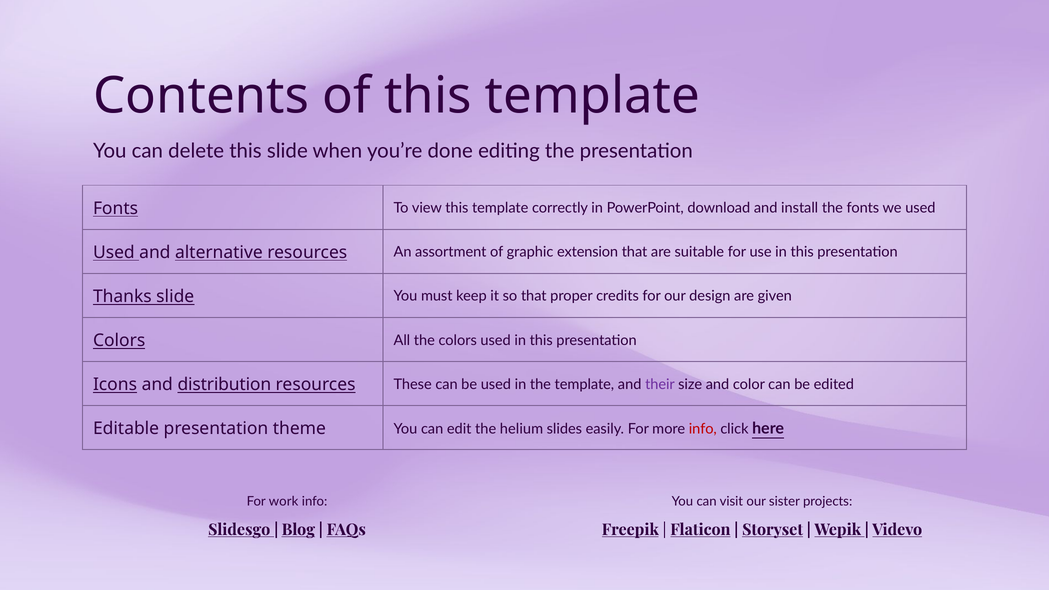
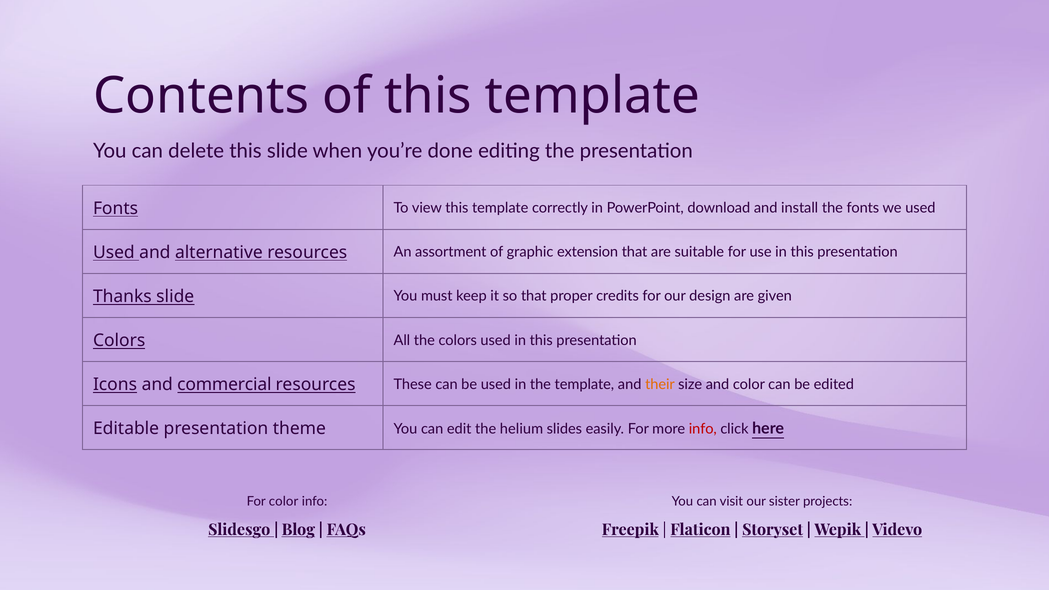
distribution: distribution -> commercial
their colour: purple -> orange
For work: work -> color
